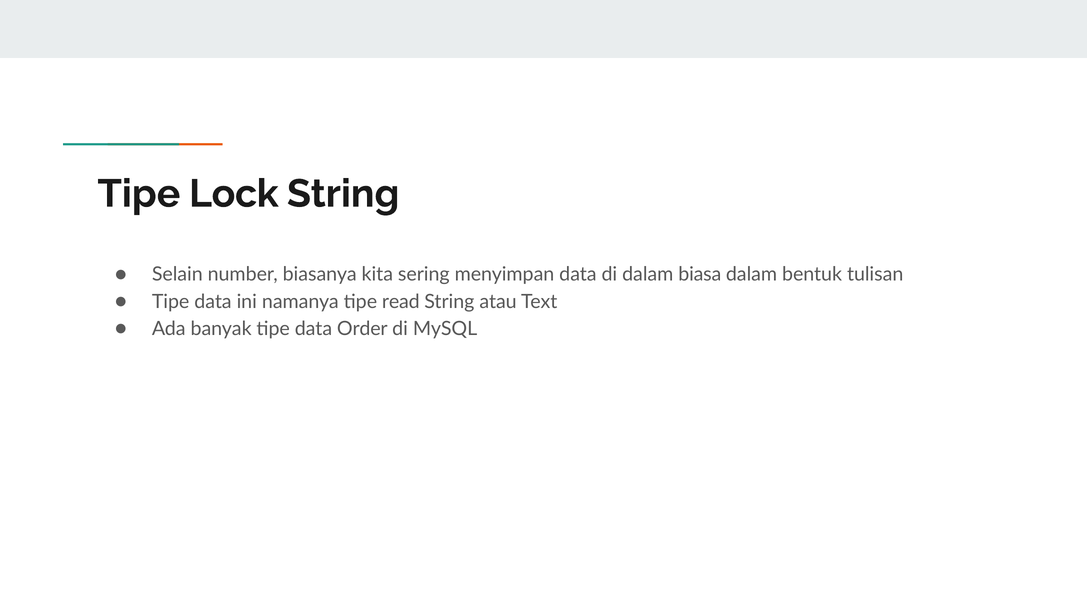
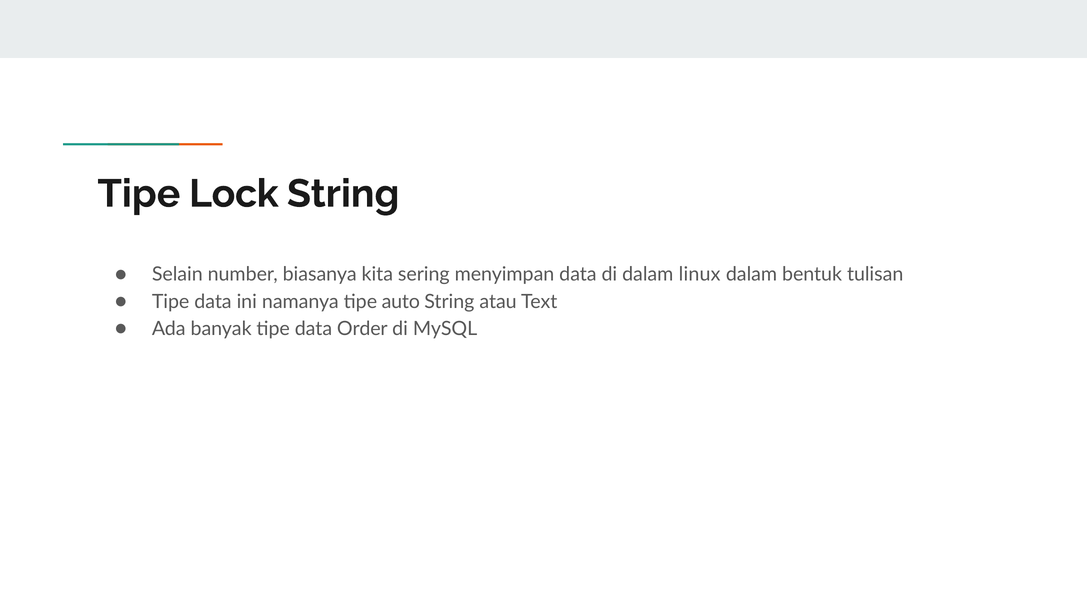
biasa: biasa -> linux
read: read -> auto
